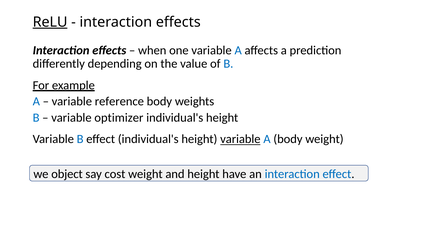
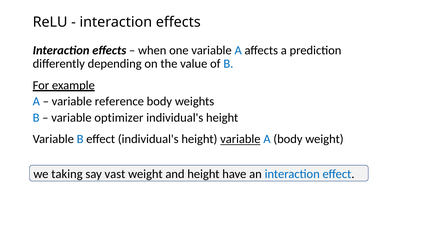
ReLU underline: present -> none
object: object -> taking
cost: cost -> vast
